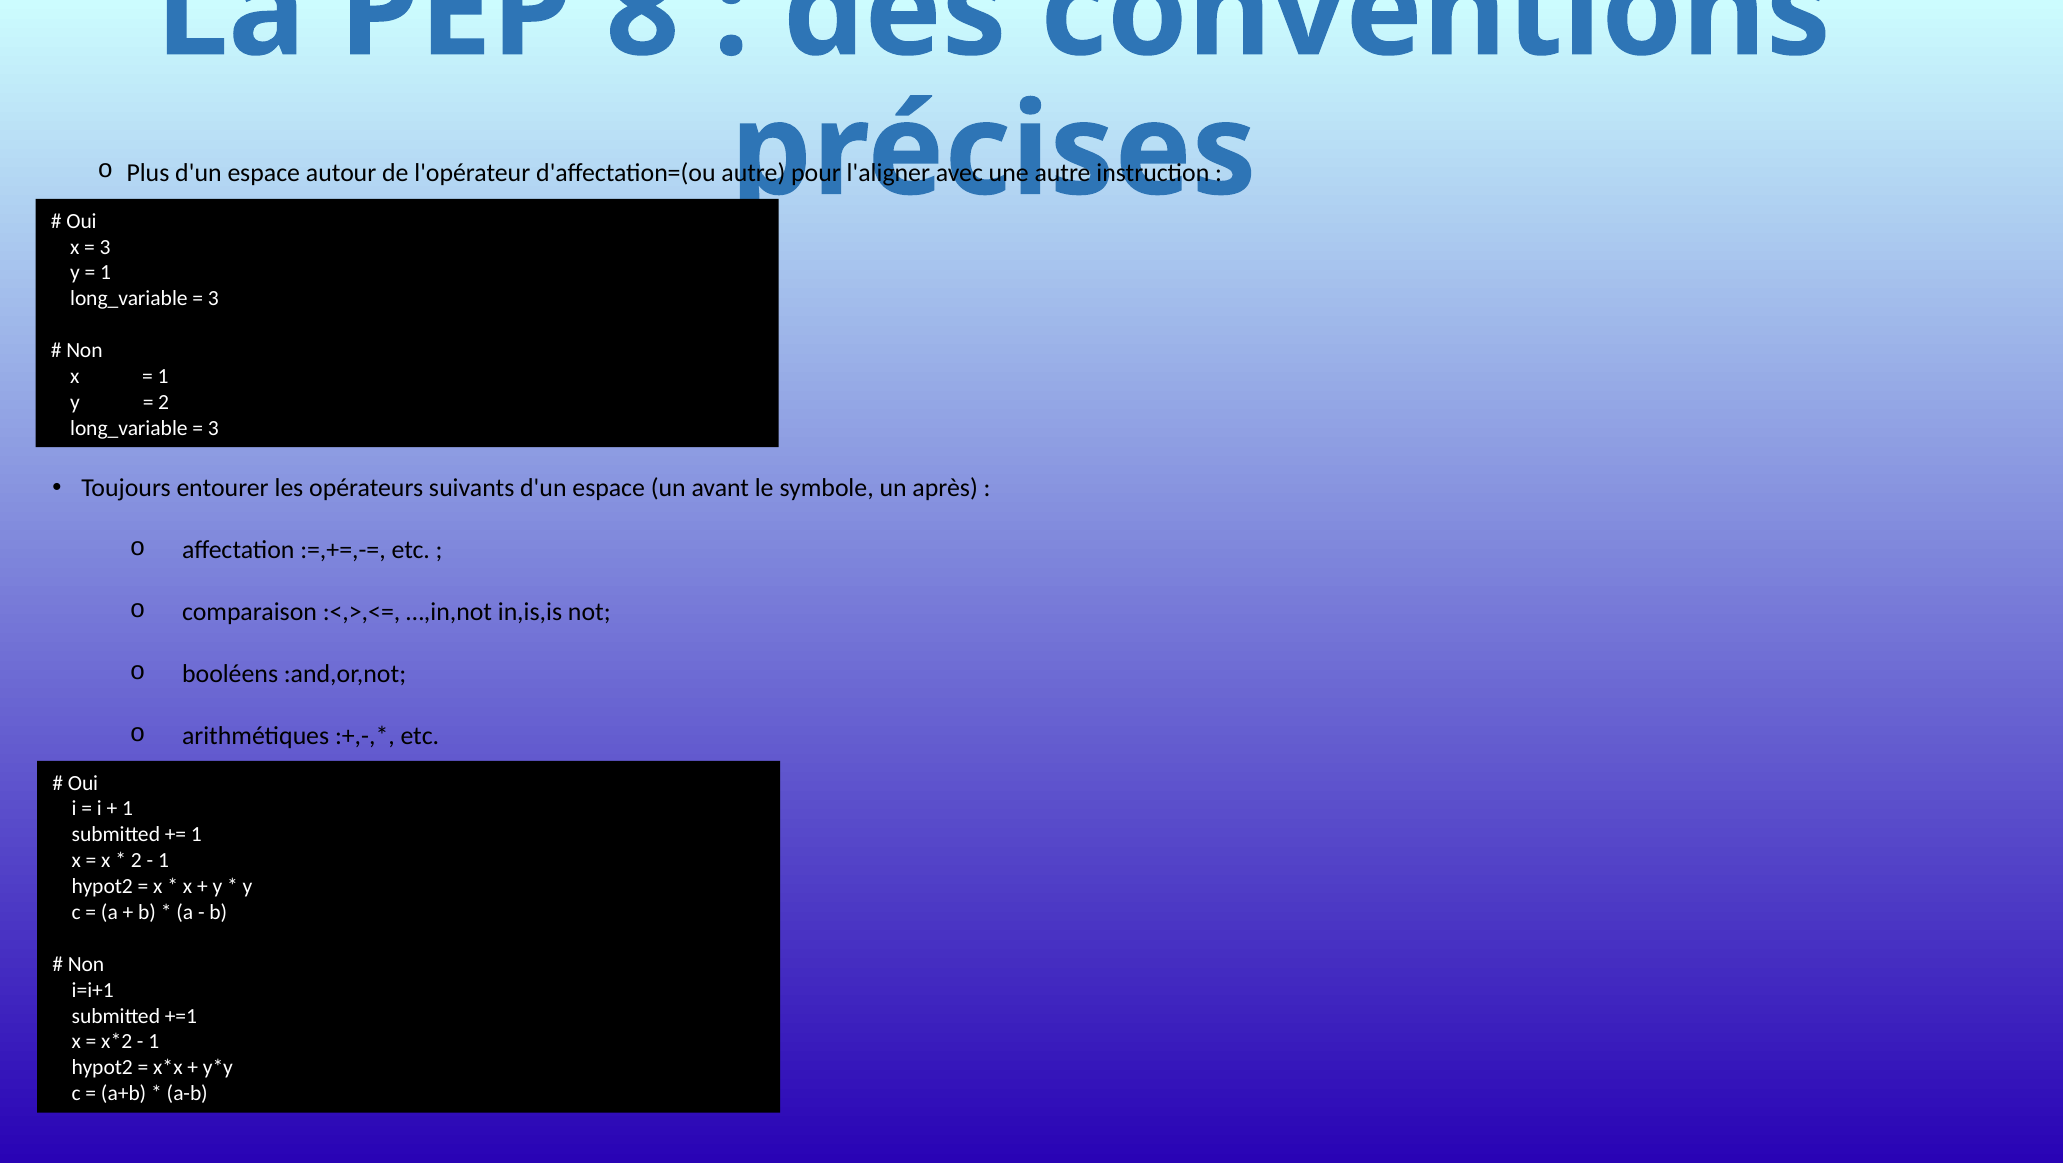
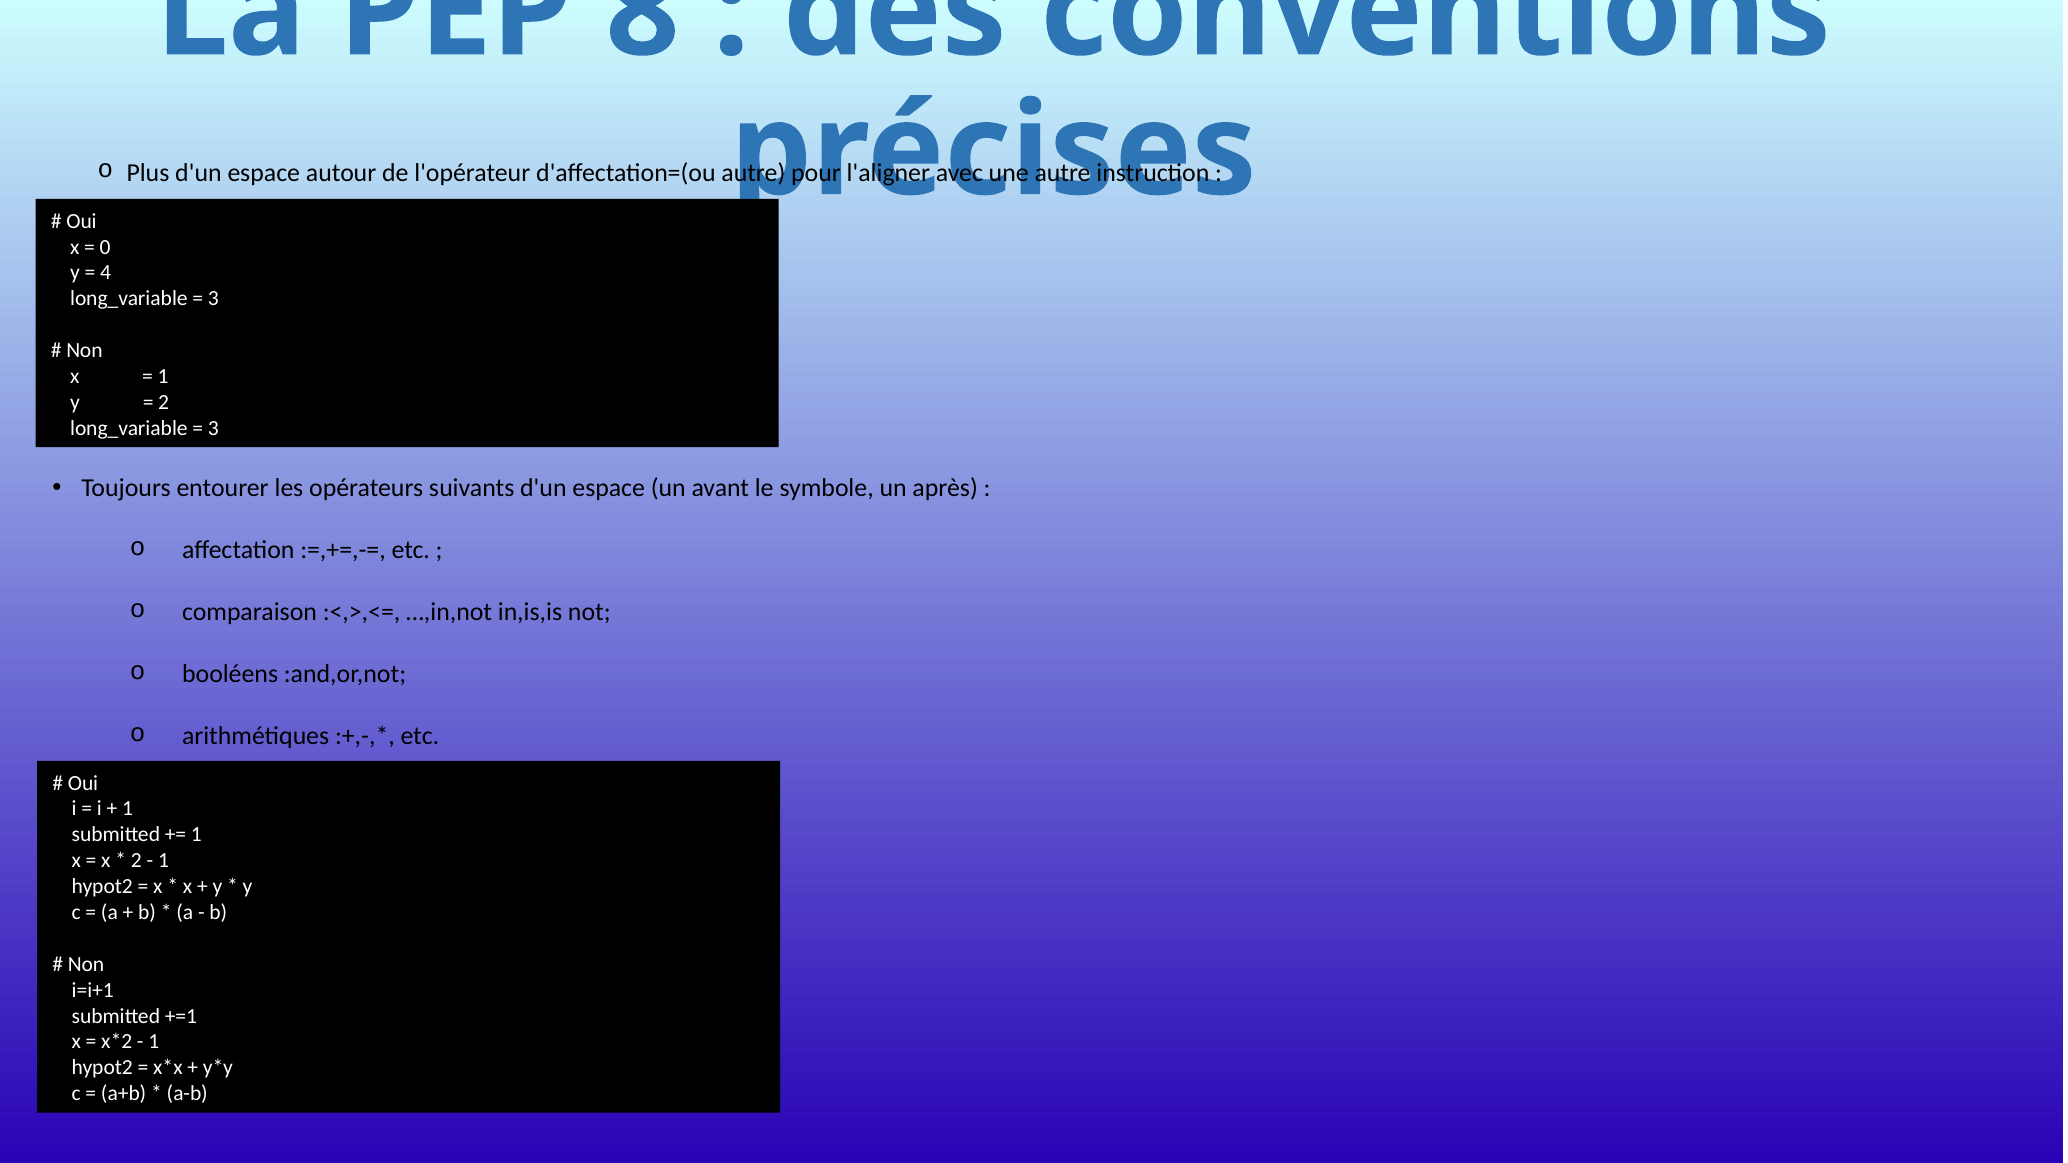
3 at (105, 247): 3 -> 0
1 at (106, 273): 1 -> 4
